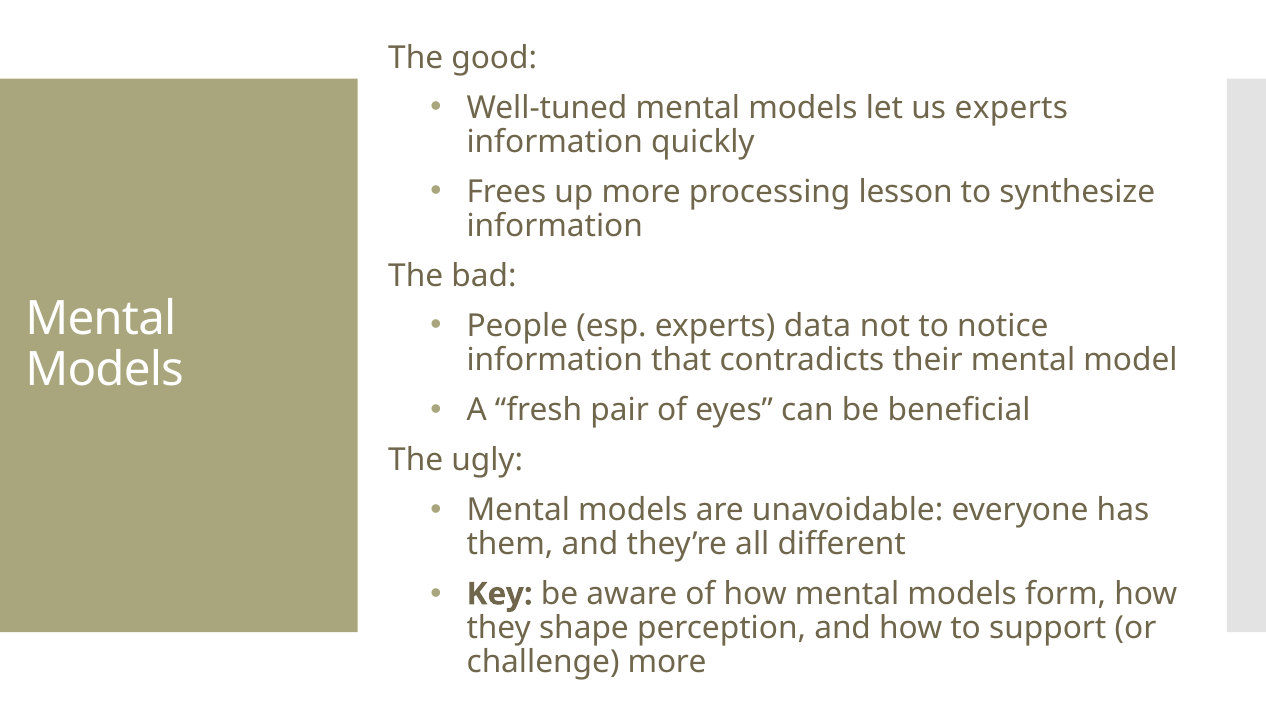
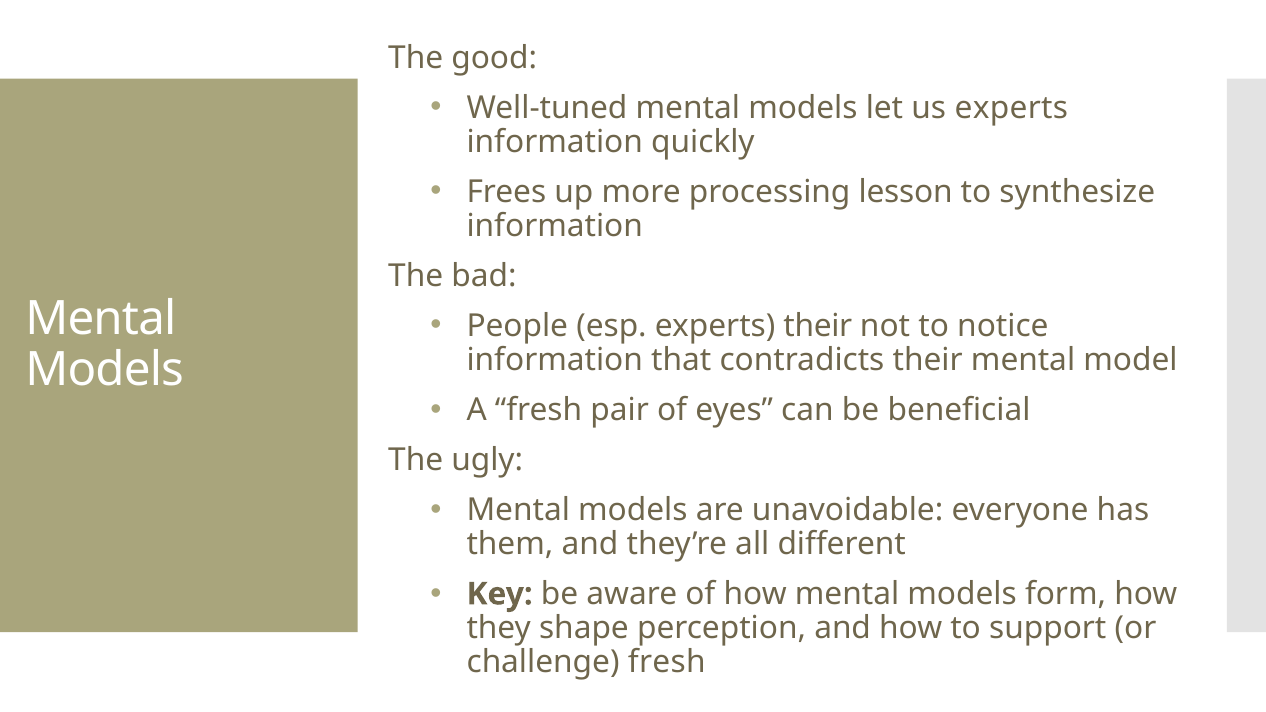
experts data: data -> their
challenge more: more -> fresh
